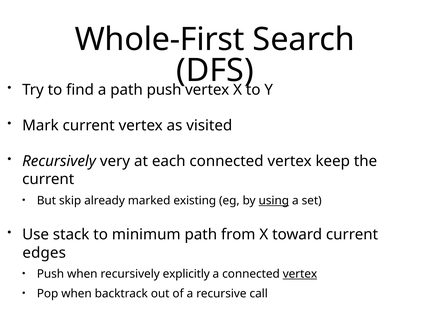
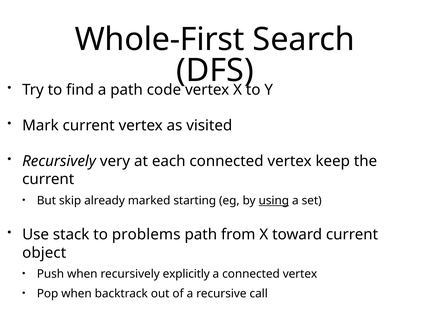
path push: push -> code
existing: existing -> starting
minimum: minimum -> problems
edges: edges -> object
vertex at (300, 274) underline: present -> none
